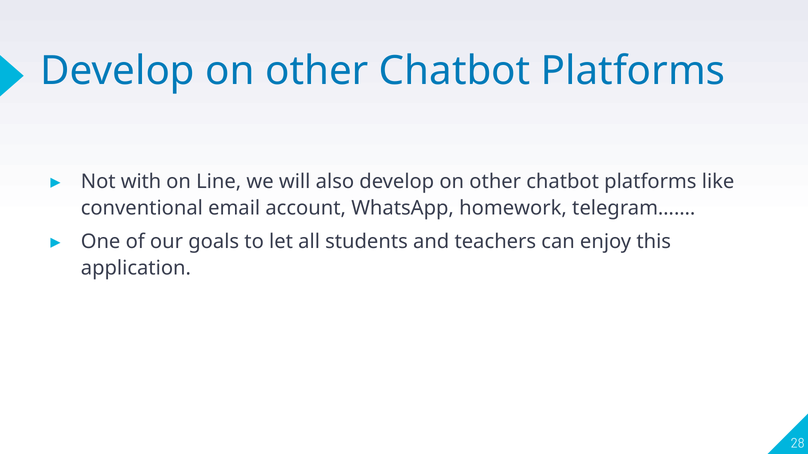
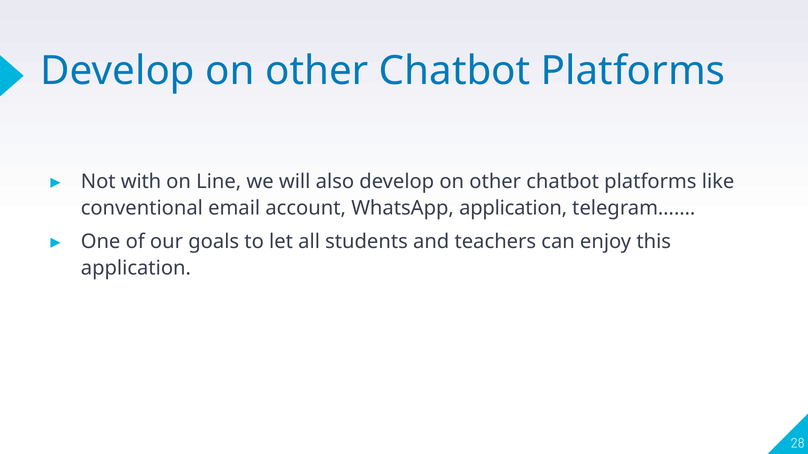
WhatsApp homework: homework -> application
